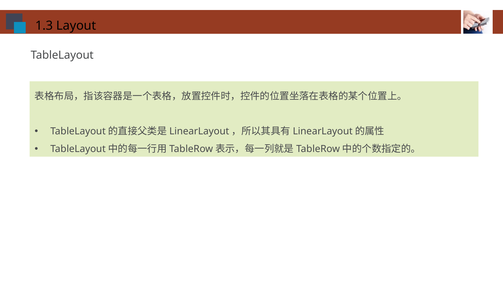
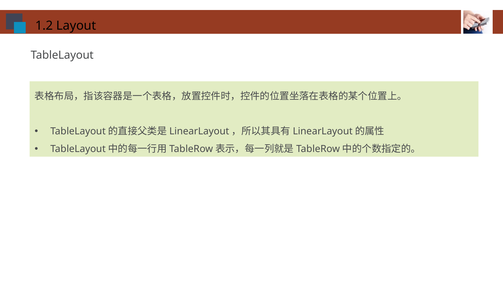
1.3: 1.3 -> 1.2
